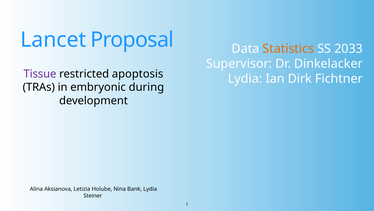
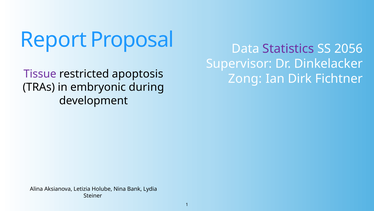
Lancet: Lancet -> Report
Statistics colour: orange -> purple
2033: 2033 -> 2056
Lydia at (245, 78): Lydia -> Zong
